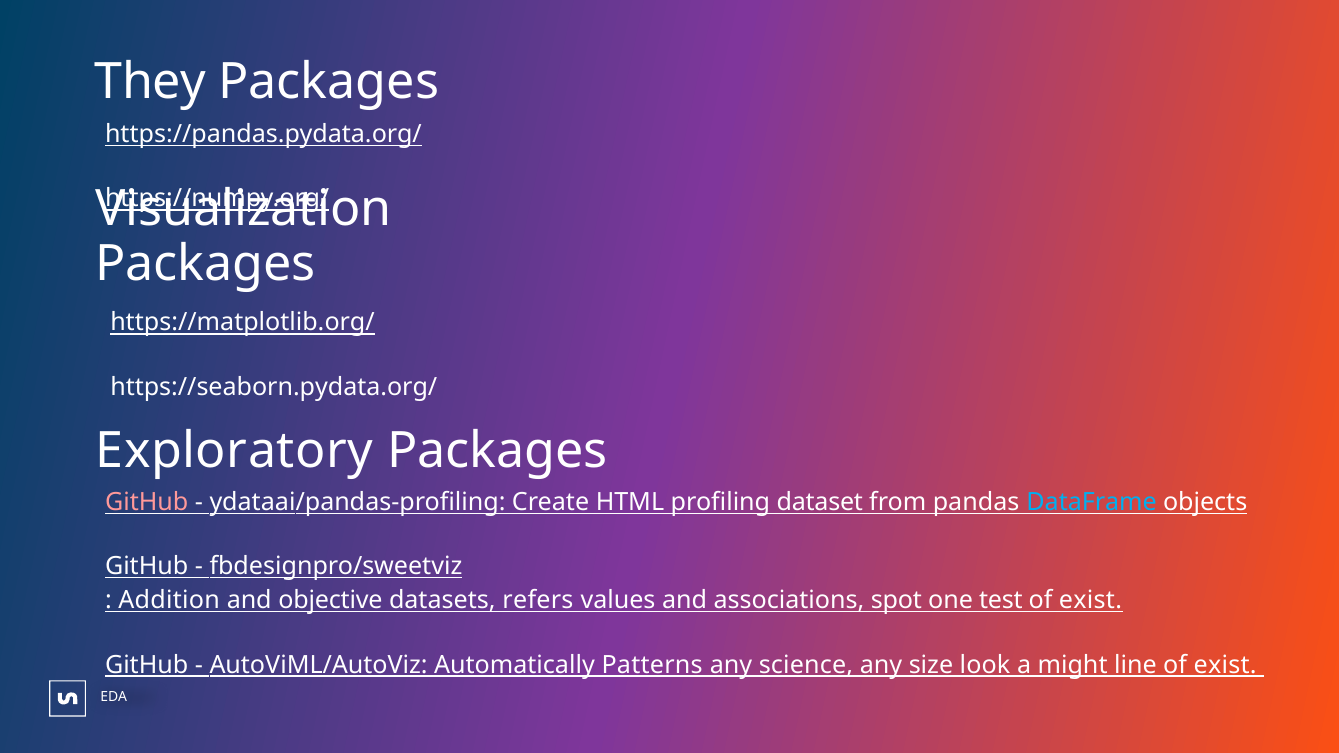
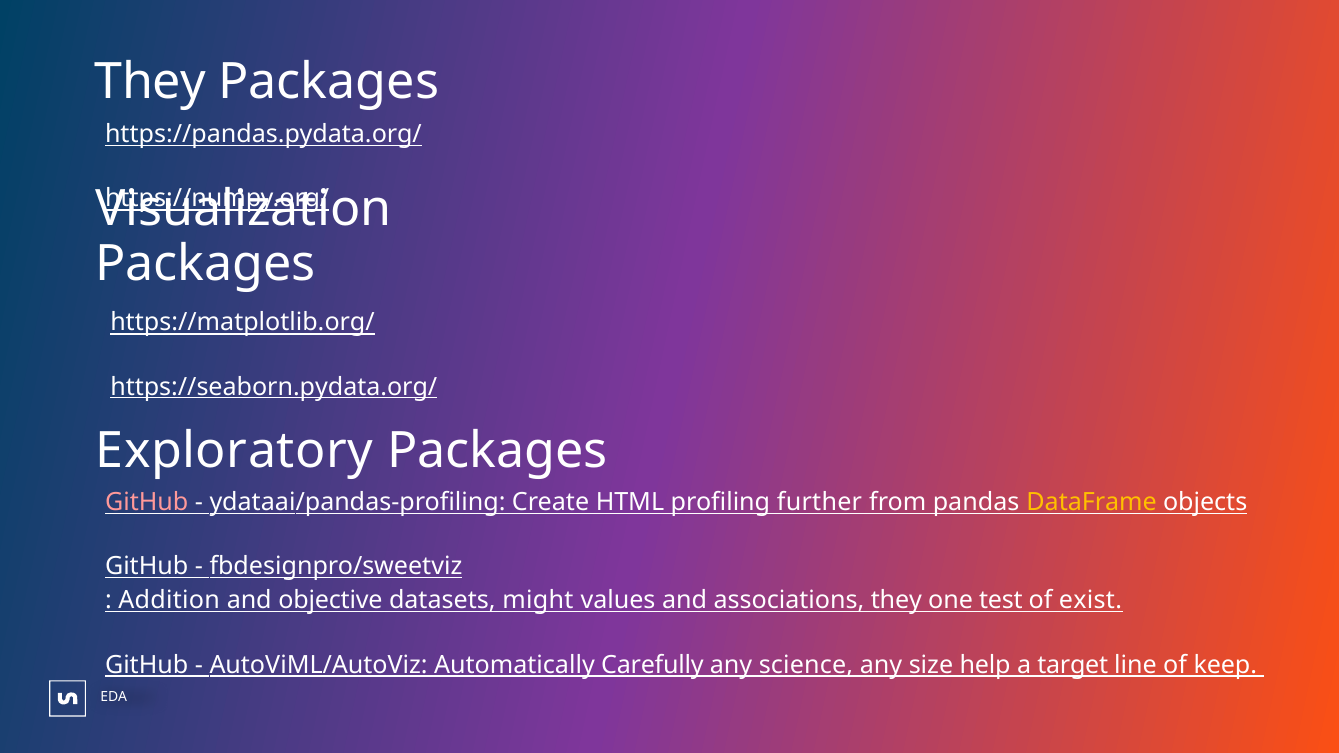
https://seaborn.pydata.org/ underline: none -> present
dataset: dataset -> further
DataFrame colour: light blue -> yellow
refers: refers -> might
associations spot: spot -> they
Patterns: Patterns -> Carefully
look: look -> help
might: might -> target
line of exist: exist -> keep
